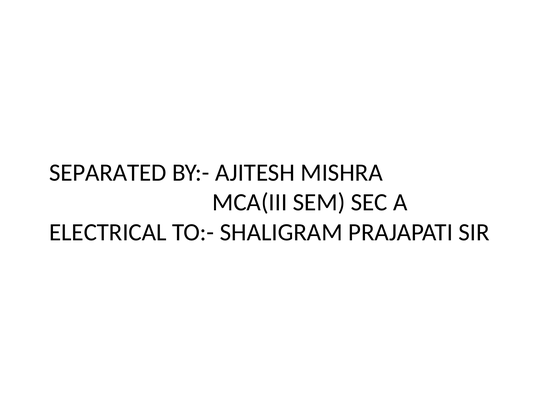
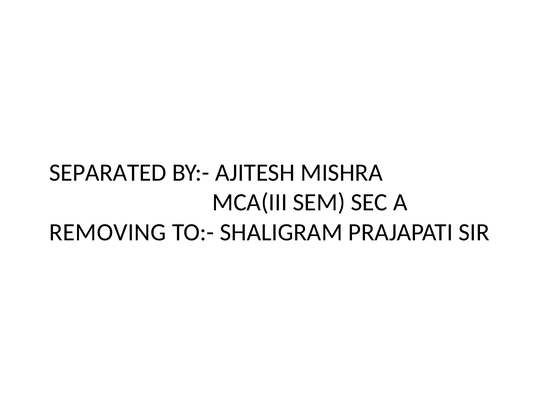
ELECTRICAL: ELECTRICAL -> REMOVING
